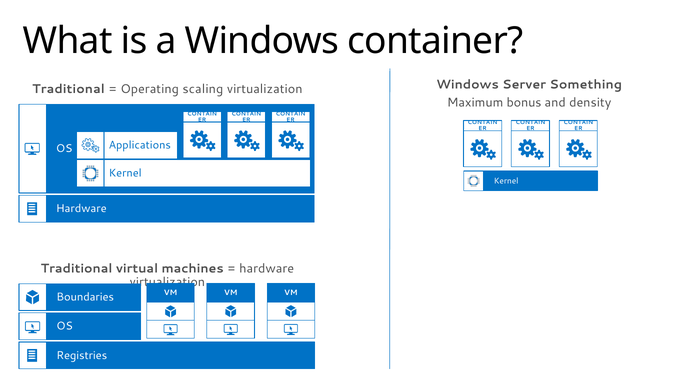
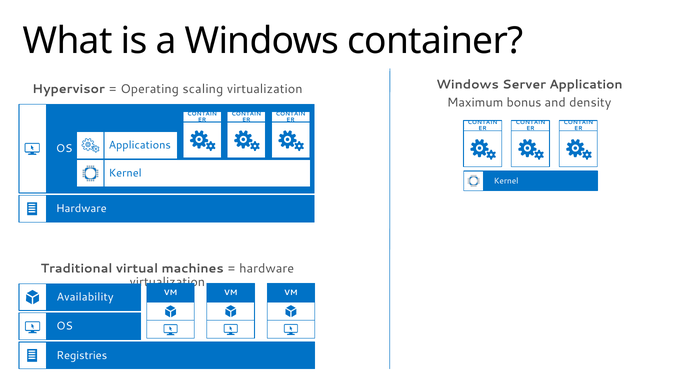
Something: Something -> Application
Traditional at (69, 89): Traditional -> Hypervisor
Boundaries: Boundaries -> Availability
